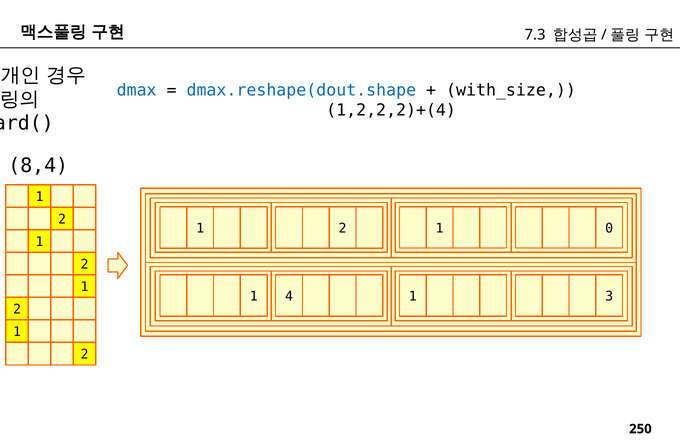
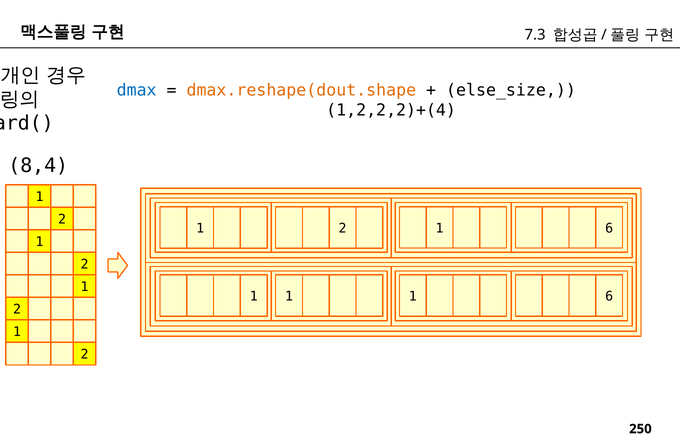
dmax.reshape(dout.shape colour: blue -> orange
with_size: with_size -> else_size
2 1 0: 0 -> 6
1 4: 4 -> 1
3 at (609, 296): 3 -> 6
